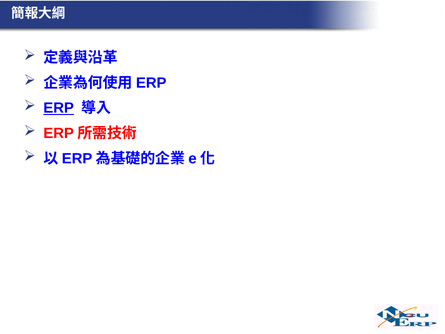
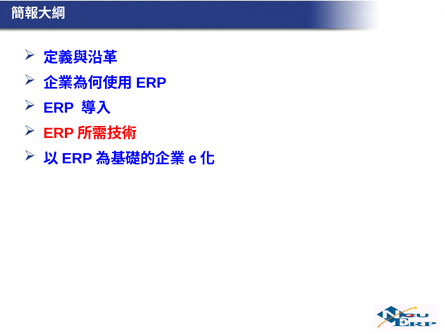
ERP underline: present -> none
